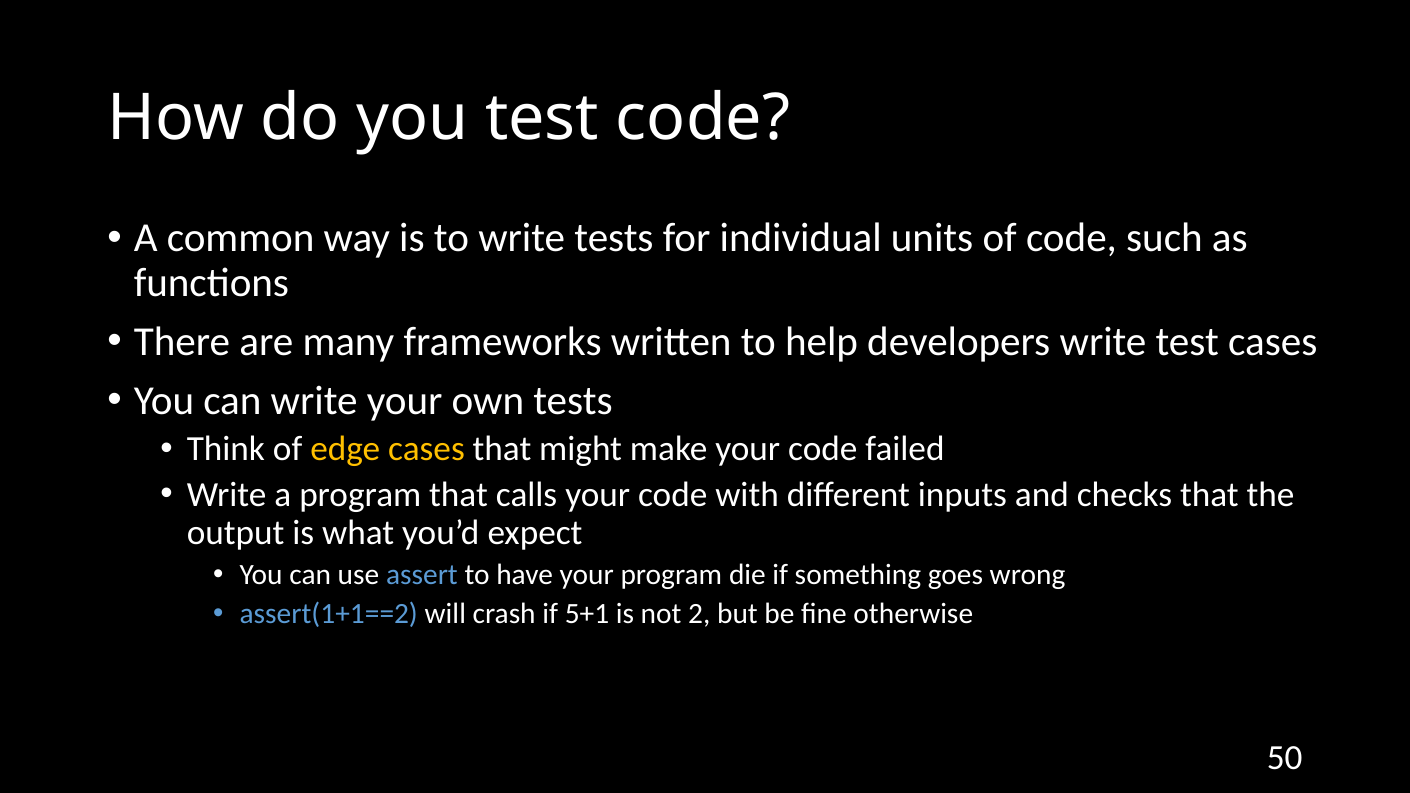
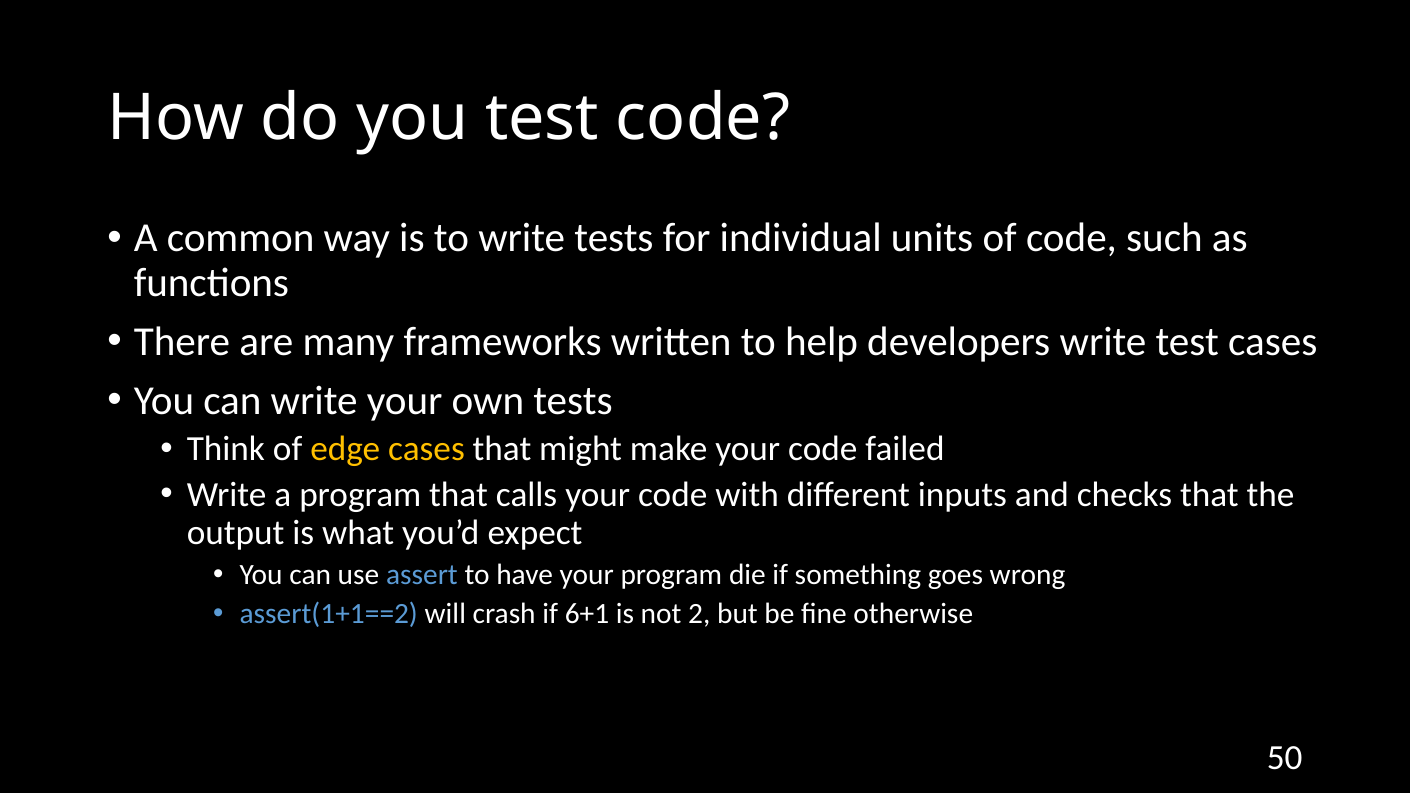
5+1: 5+1 -> 6+1
